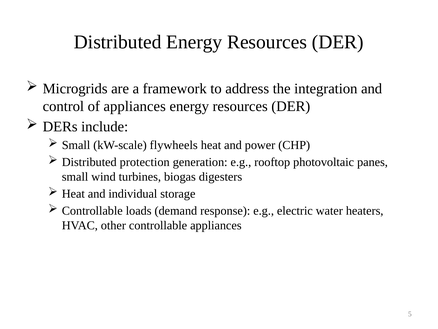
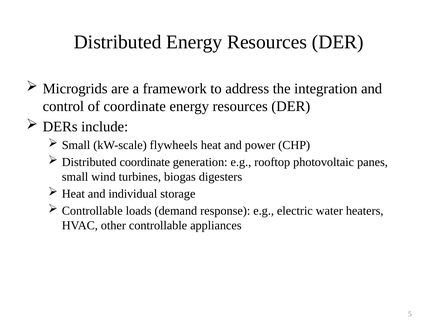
of appliances: appliances -> coordinate
Distributed protection: protection -> coordinate
